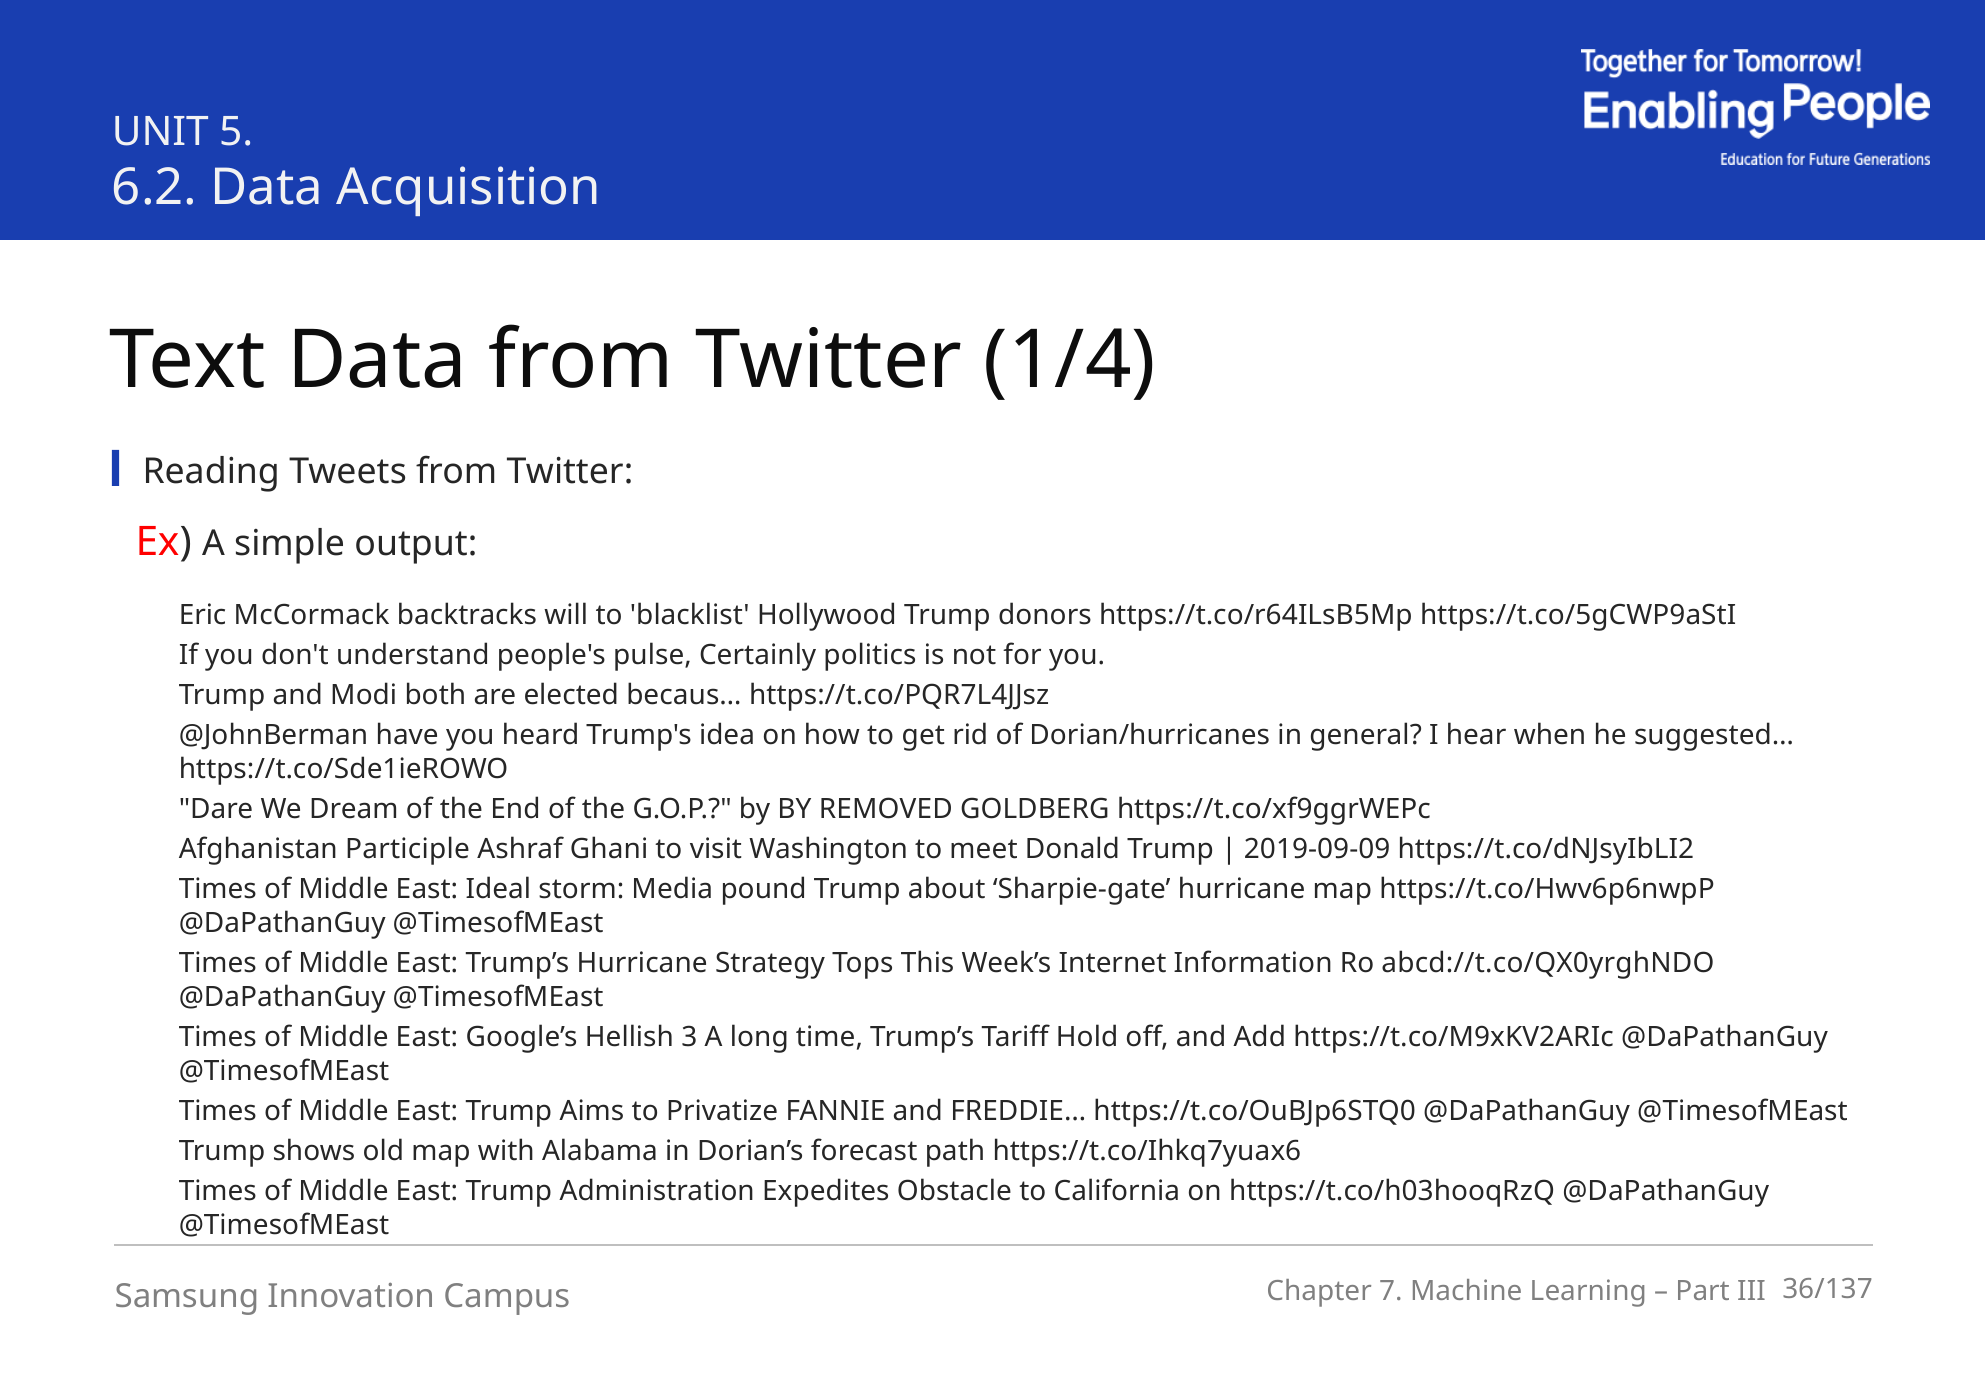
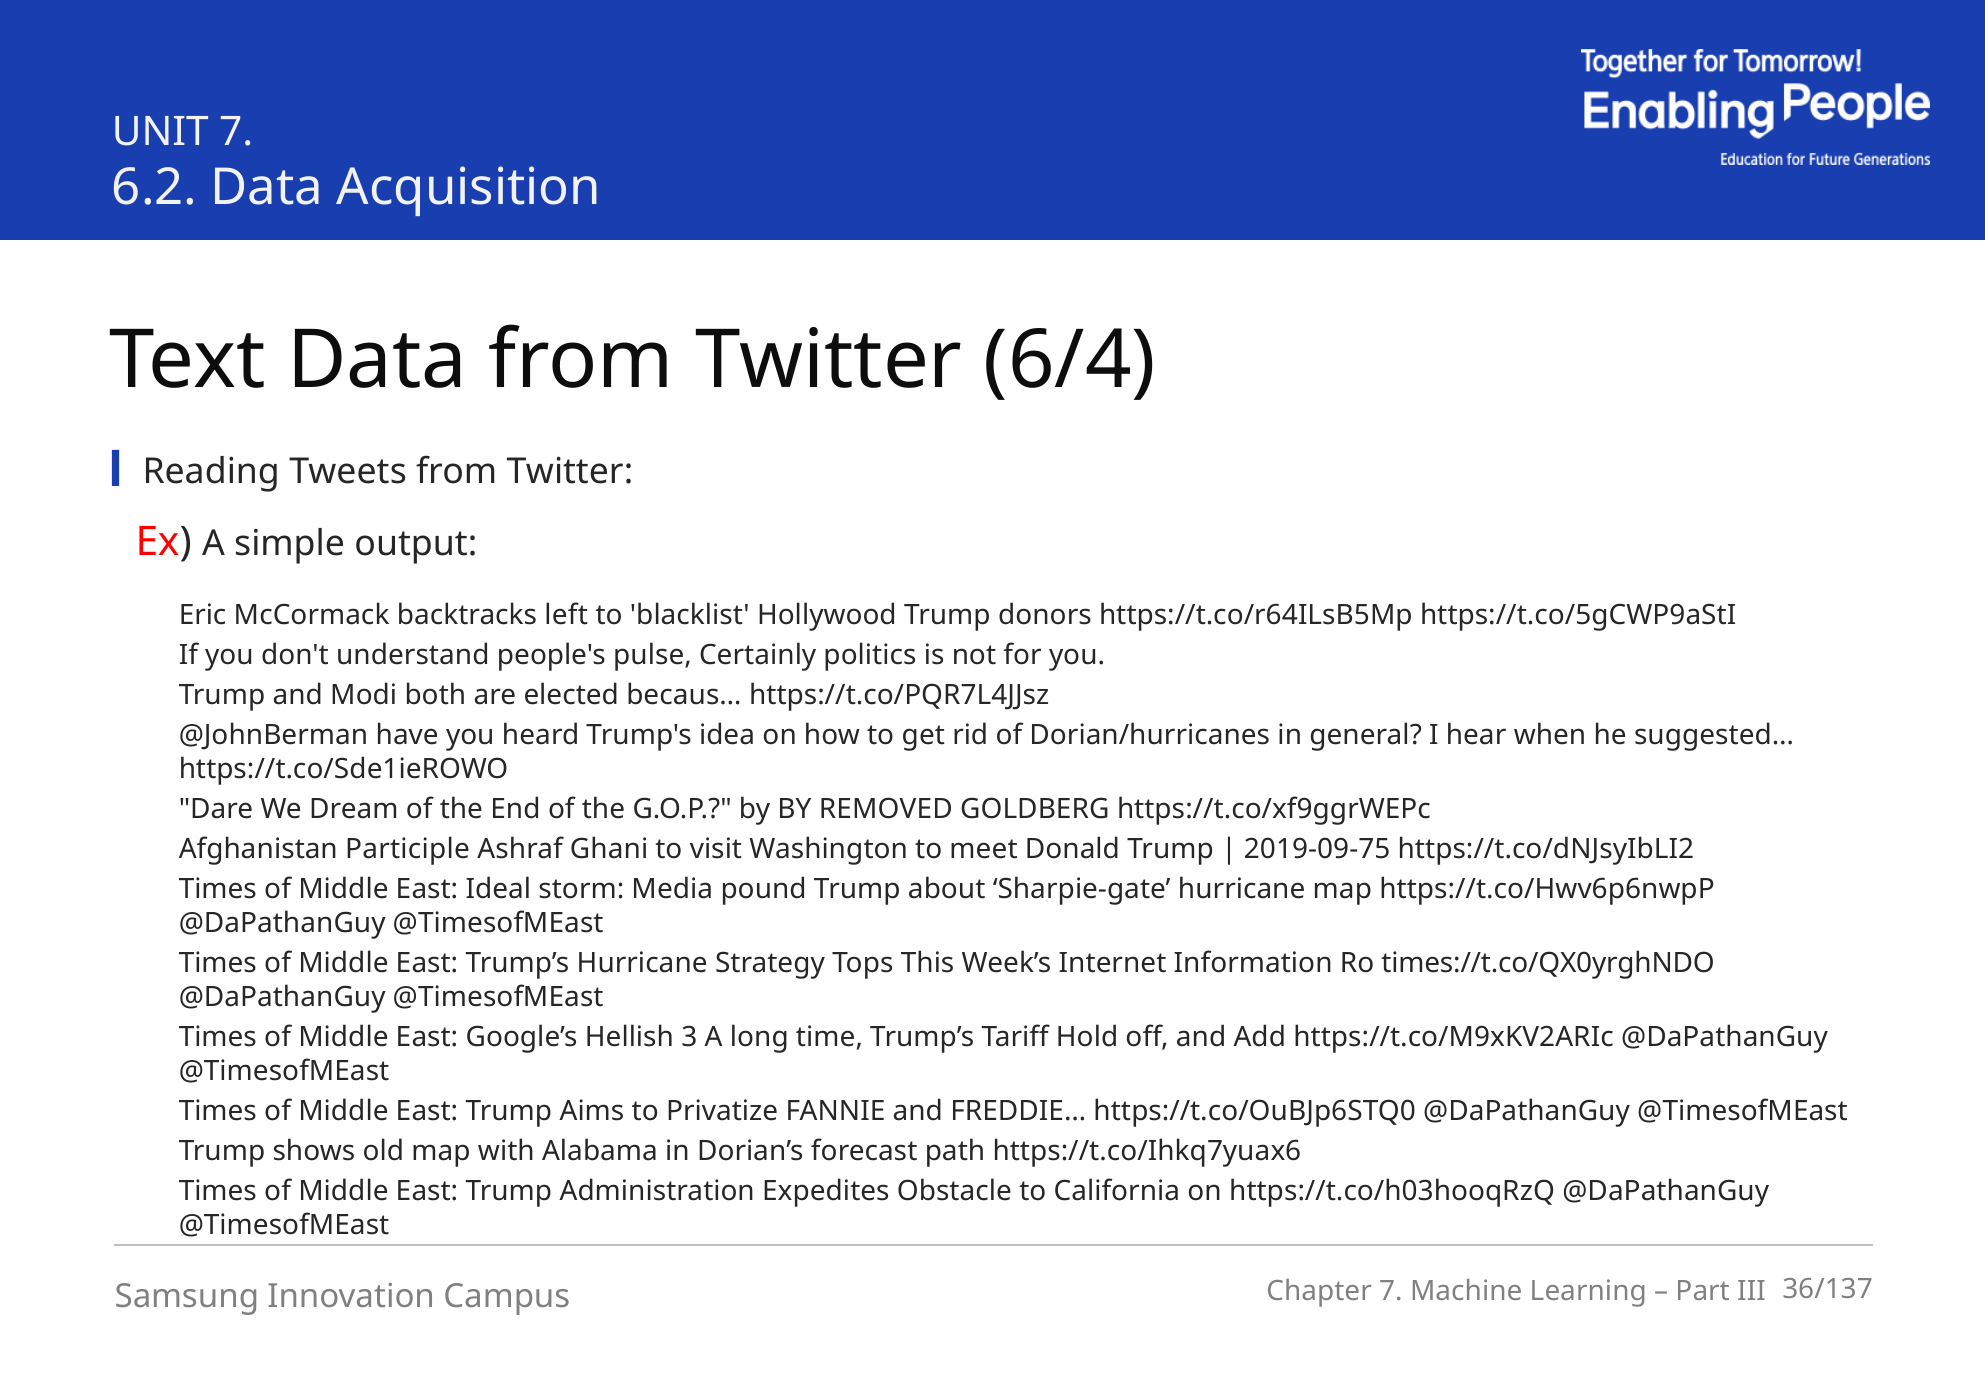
UNIT 5: 5 -> 7
1/4: 1/4 -> 6/4
will: will -> left
2019-09-09: 2019-09-09 -> 2019-09-75
abcd://t.co/QX0yrghNDO: abcd://t.co/QX0yrghNDO -> times://t.co/QX0yrghNDO
